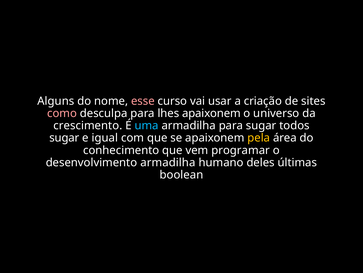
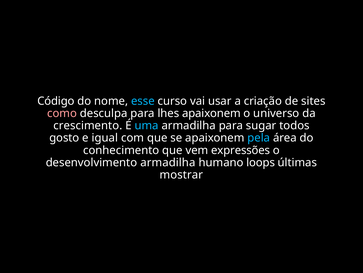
Alguns: Alguns -> Código
esse colour: pink -> light blue
sugar at (64, 138): sugar -> gosto
pela colour: yellow -> light blue
programar: programar -> expressões
deles: deles -> loops
boolean: boolean -> mostrar
